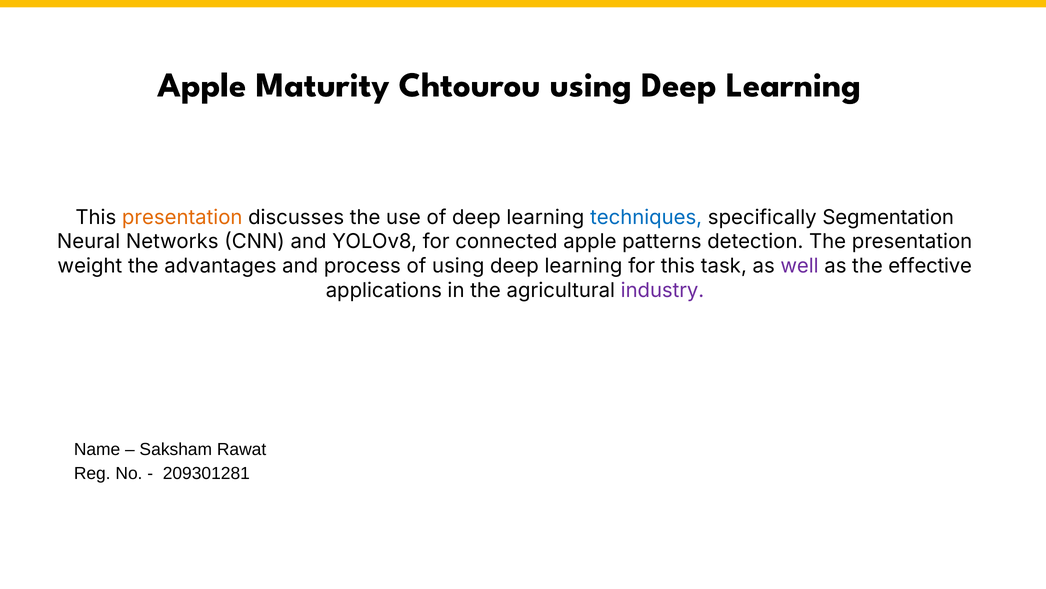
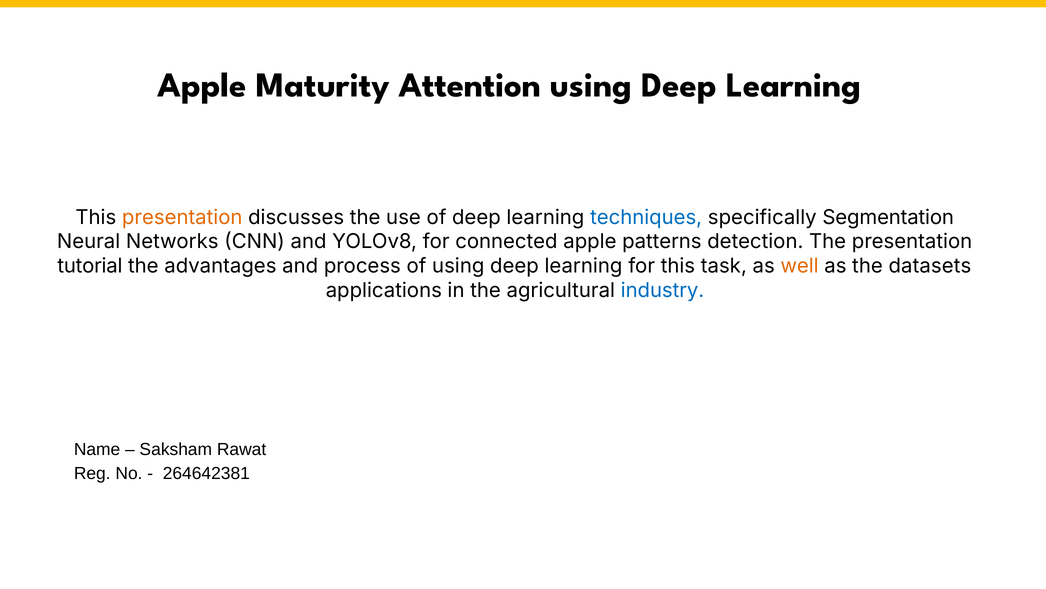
Chtourou: Chtourou -> Attention
weight: weight -> tutorial
well colour: purple -> orange
effective: effective -> datasets
industry colour: purple -> blue
209301281: 209301281 -> 264642381
